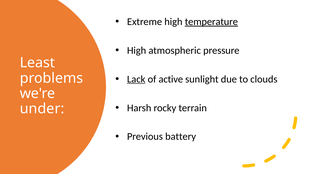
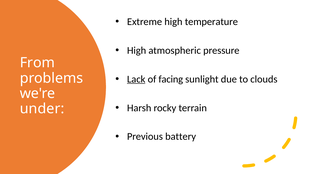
temperature underline: present -> none
Least: Least -> From
active: active -> facing
